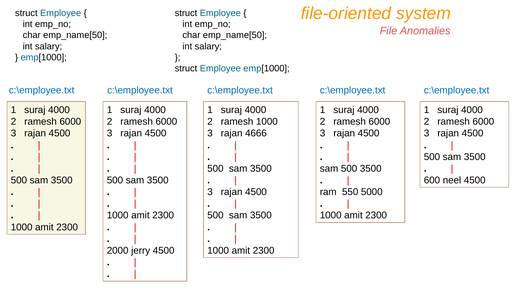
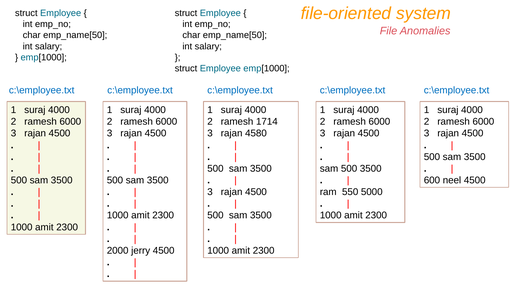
ramesh 1000: 1000 -> 1714
4666: 4666 -> 4580
